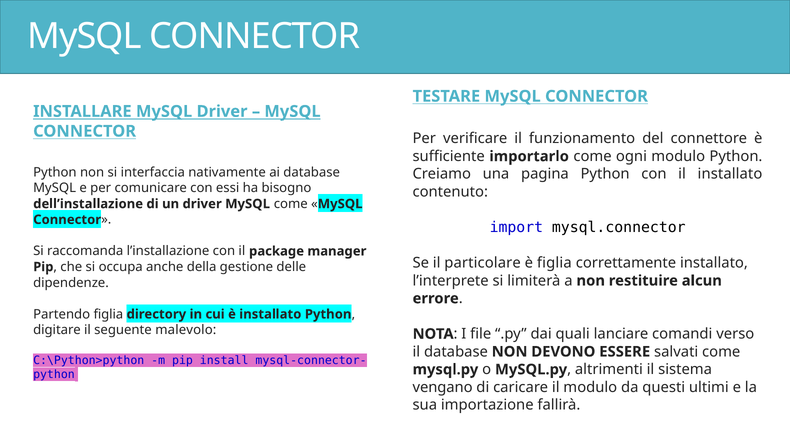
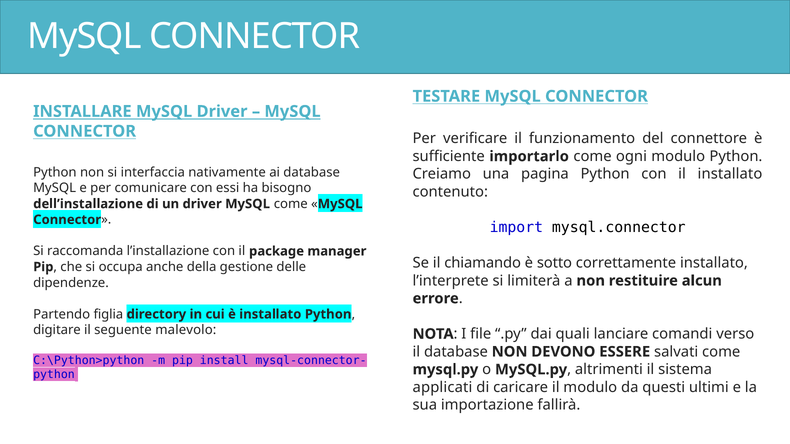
particolare: particolare -> chiamando
è figlia: figlia -> sotto
vengano: vengano -> applicati
